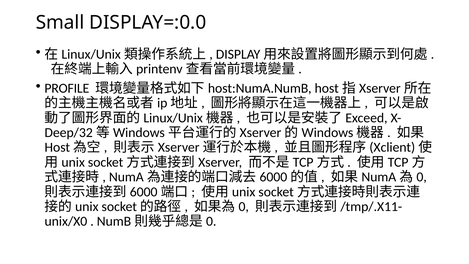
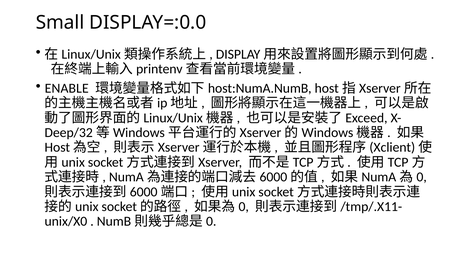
PROFILE: PROFILE -> ENABLE
